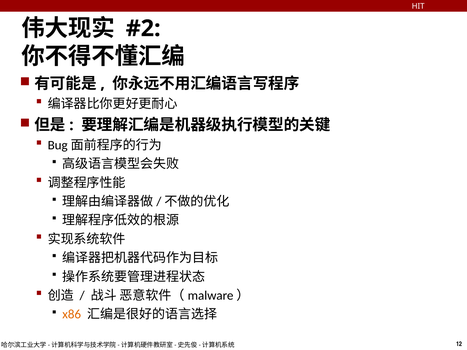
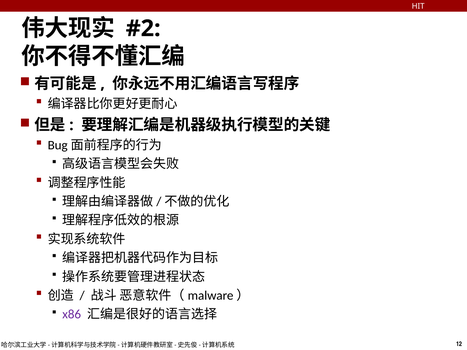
x86 colour: orange -> purple
